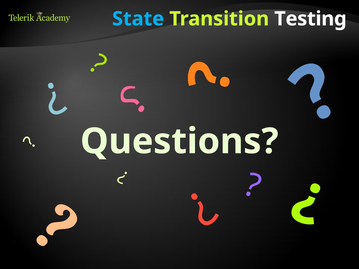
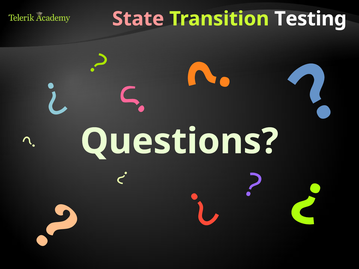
State colour: light blue -> pink
